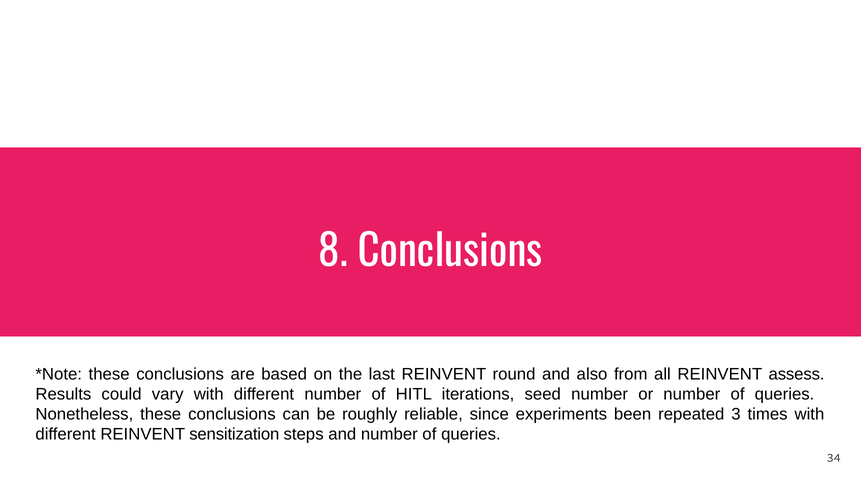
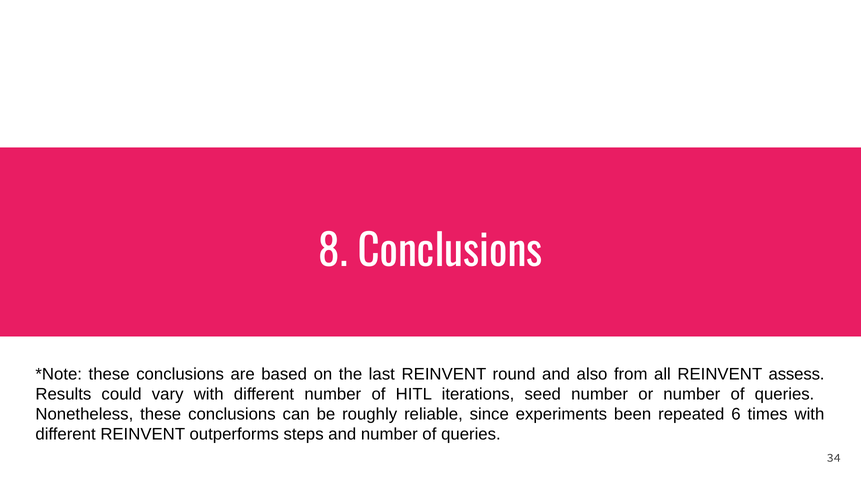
3: 3 -> 6
sensitization: sensitization -> outperforms
